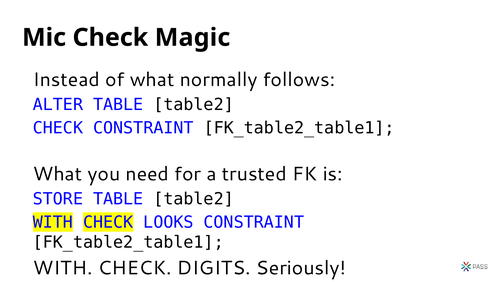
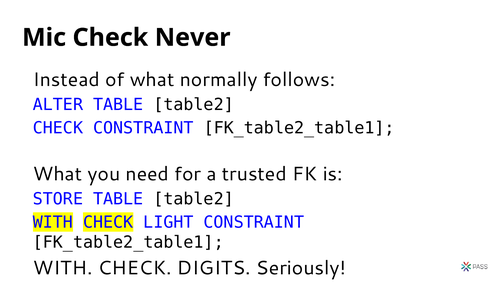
Magic: Magic -> Never
LOOKS: LOOKS -> LIGHT
